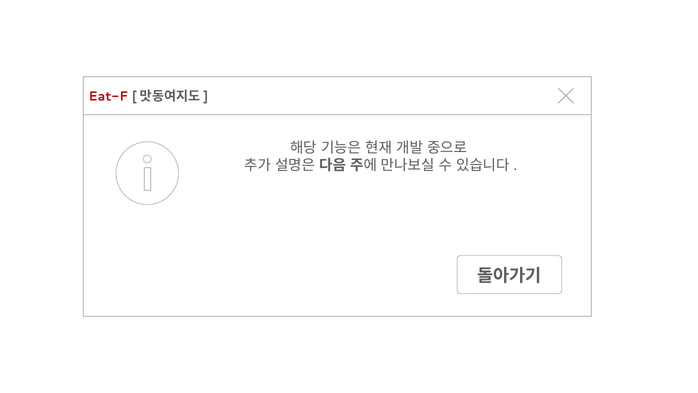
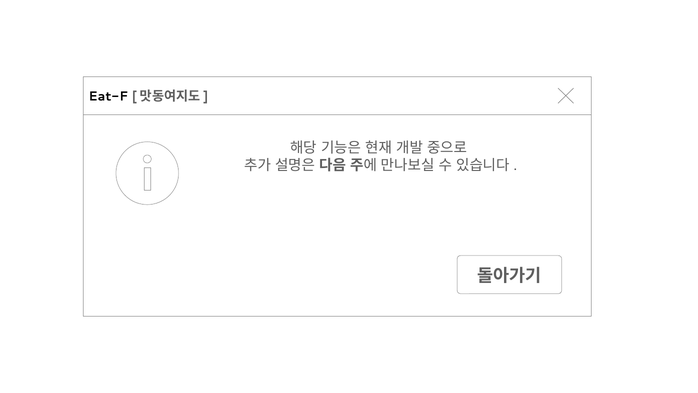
Eat-F colour: red -> black
